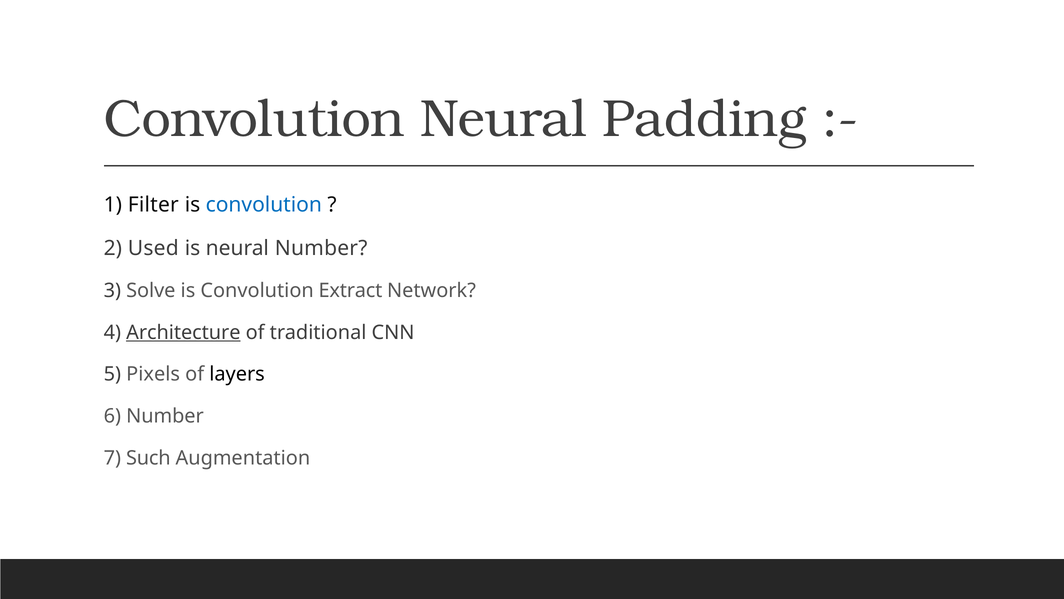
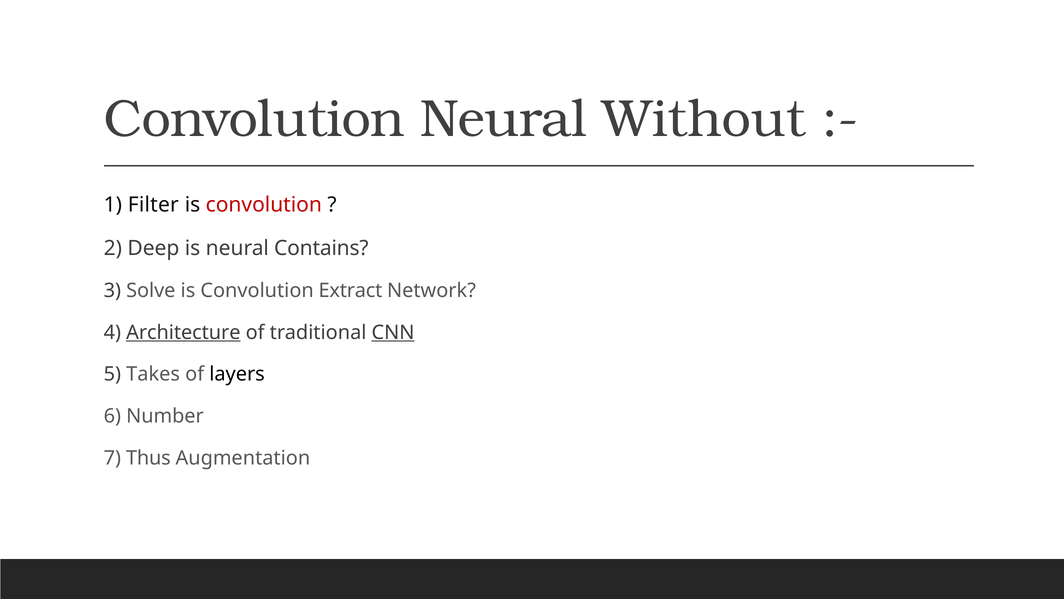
Padding: Padding -> Without
convolution at (264, 205) colour: blue -> red
Used: Used -> Deep
neural Number: Number -> Contains
CNN underline: none -> present
Pixels: Pixels -> Takes
Such: Such -> Thus
